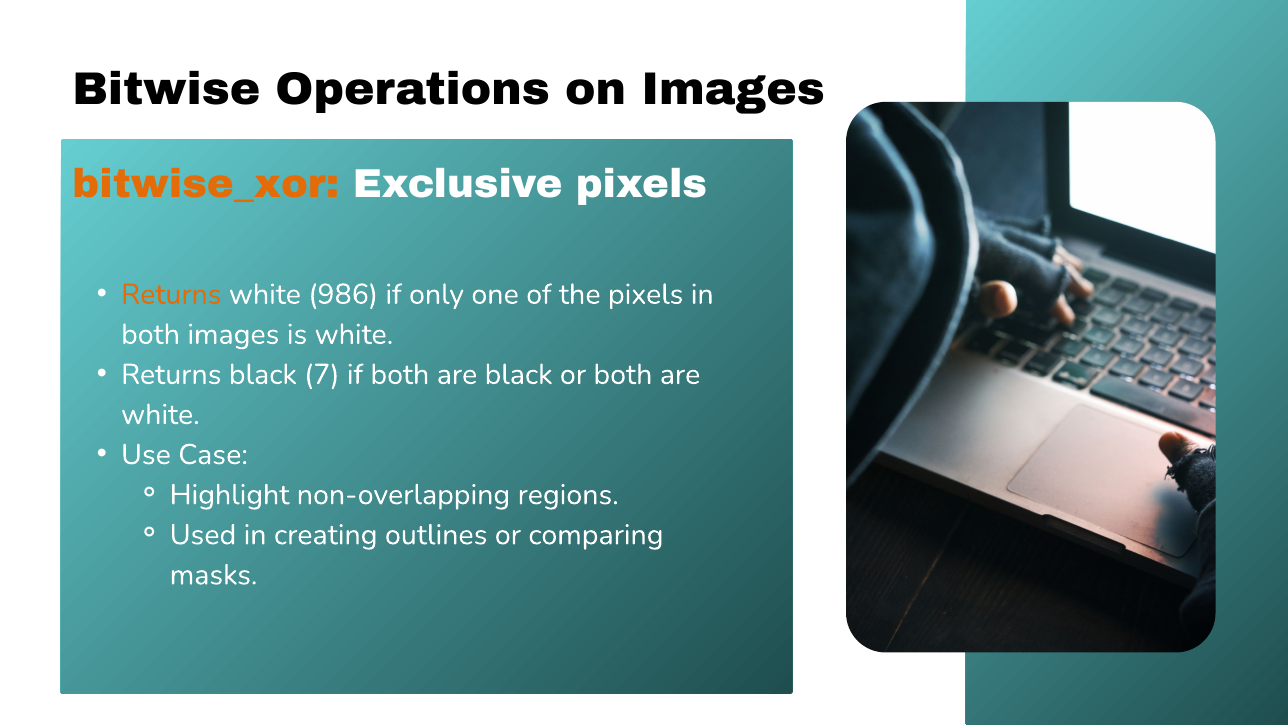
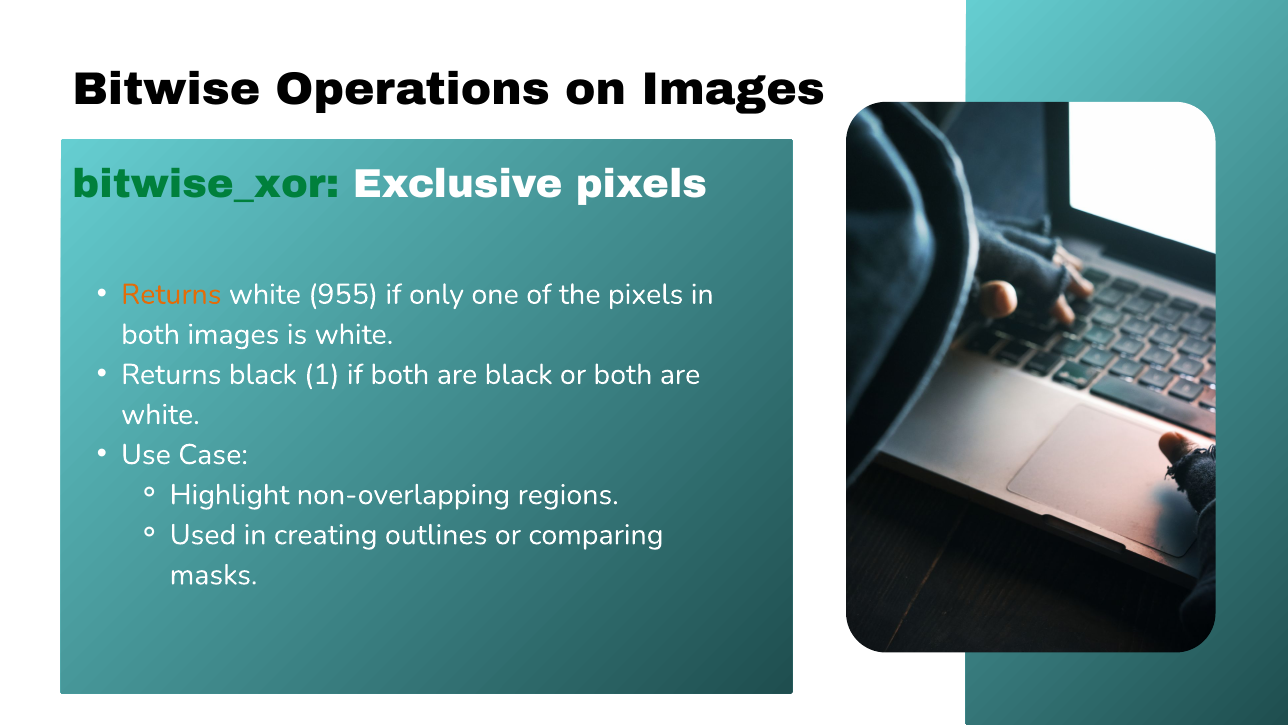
bitwise_xor colour: orange -> green
986: 986 -> 955
7: 7 -> 1
